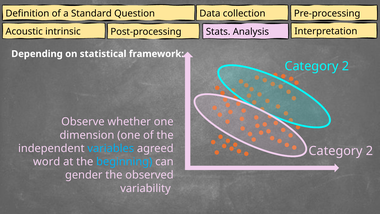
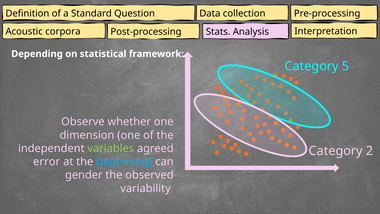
intrinsic: intrinsic -> corpora
2 at (346, 66): 2 -> 5
variables colour: light blue -> light green
word: word -> error
